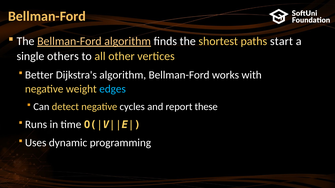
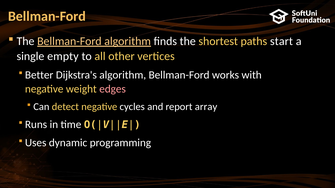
others: others -> empty
edges colour: light blue -> pink
these: these -> array
